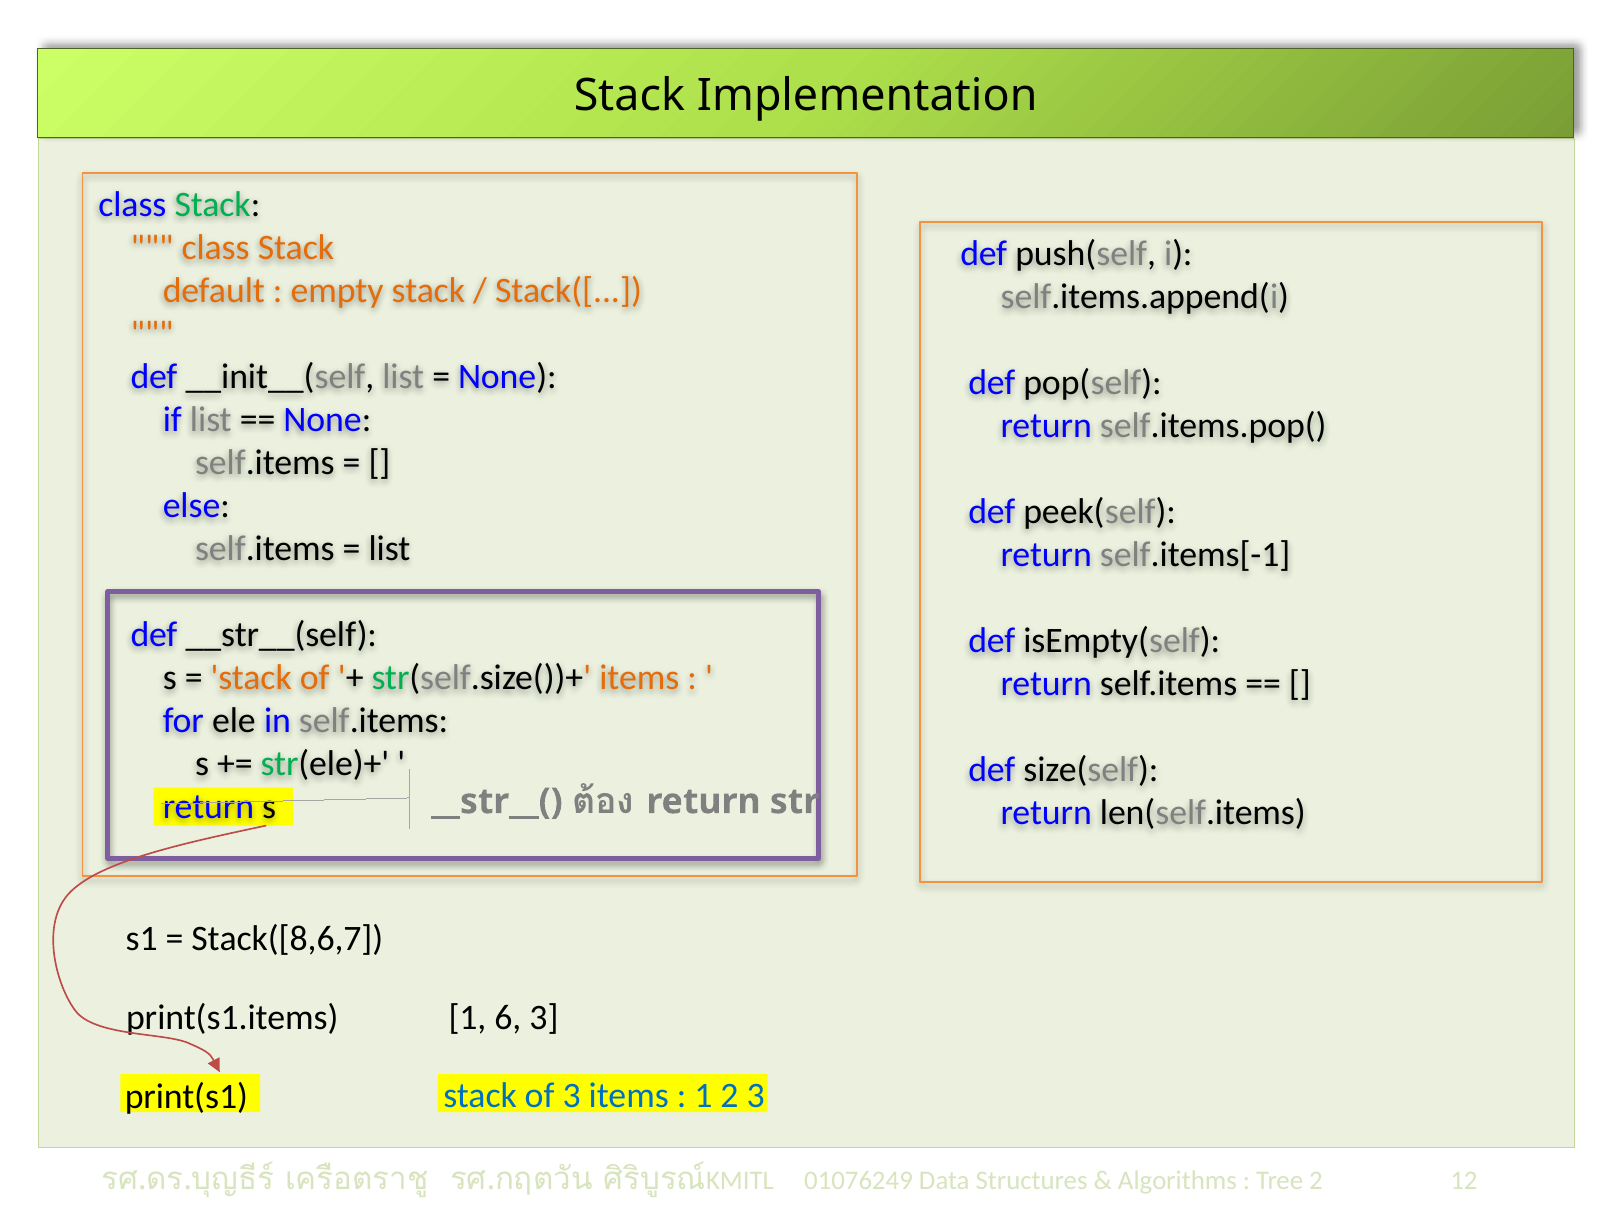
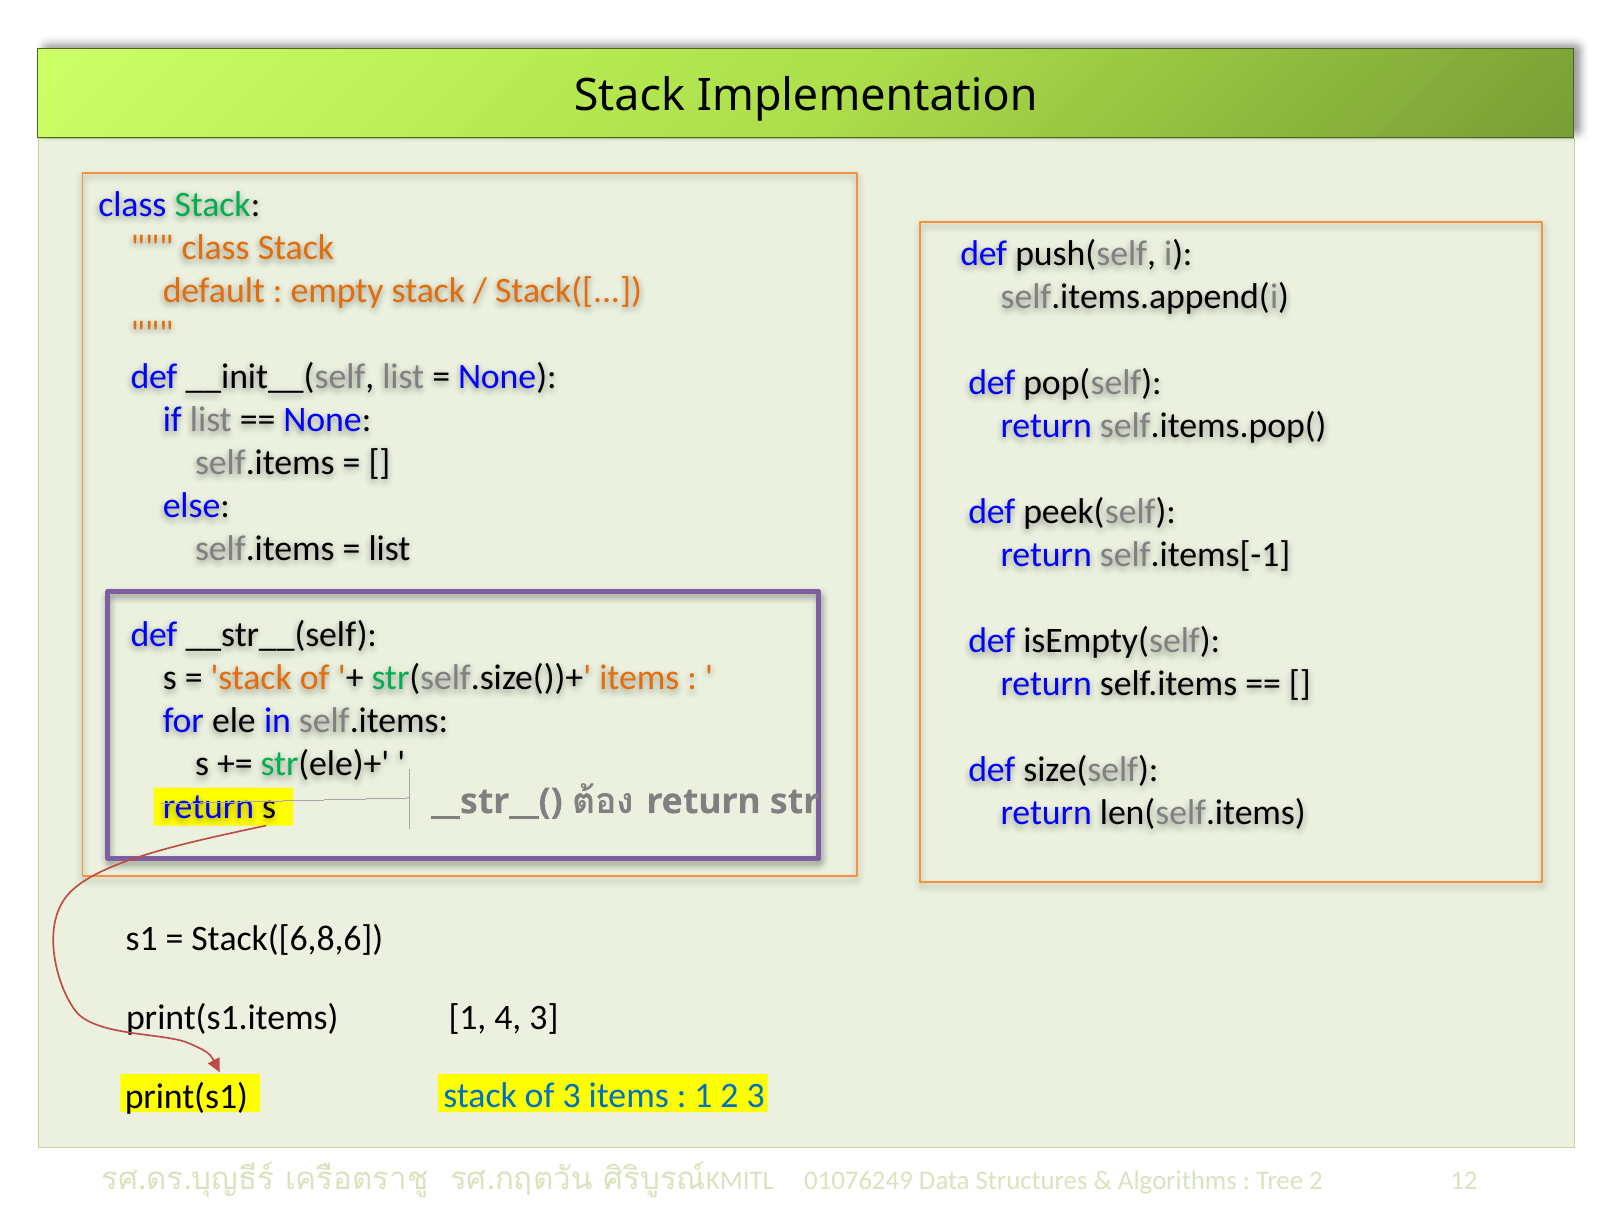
Stack([8,6,7: Stack([8,6,7 -> Stack([6,8,6
6: 6 -> 4
